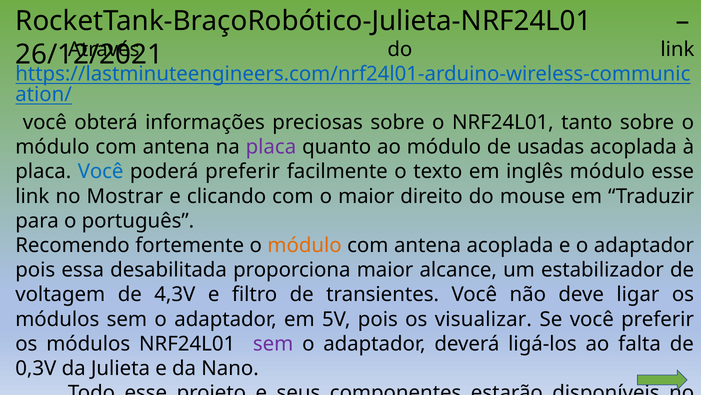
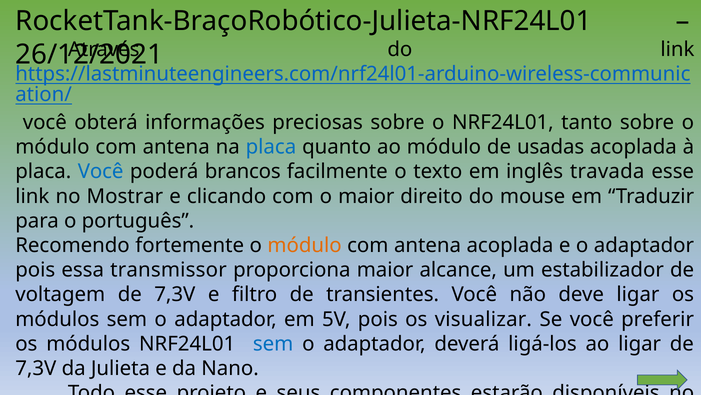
placa at (271, 147) colour: purple -> blue
poderá preferir: preferir -> brancos
inglês módulo: módulo -> travada
desabilitada: desabilitada -> transmissor
voltagem de 4,3V: 4,3V -> 7,3V
sem at (273, 343) colour: purple -> blue
ao falta: falta -> ligar
0,3V at (36, 368): 0,3V -> 7,3V
